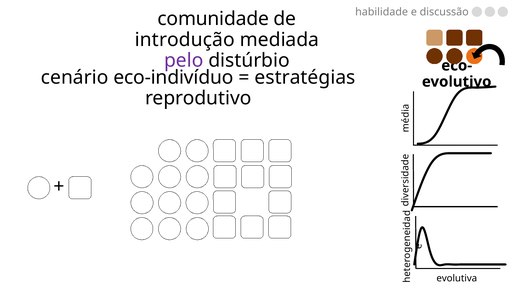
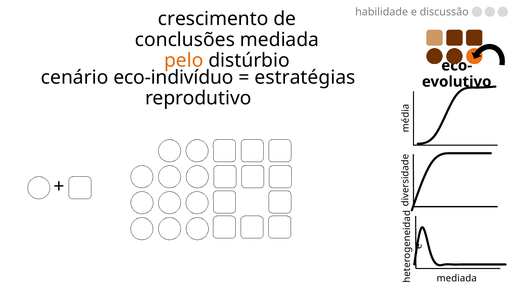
comunidade: comunidade -> crescimento
introdução: introdução -> conclusões
pelo colour: purple -> orange
evolutiva at (457, 278): evolutiva -> mediada
